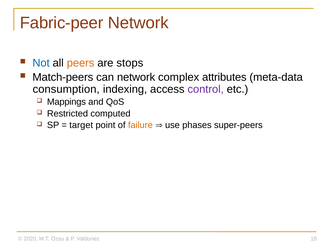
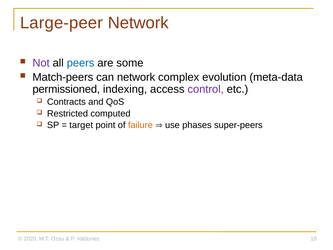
Fabric-peer: Fabric-peer -> Large-peer
Not colour: blue -> purple
peers colour: orange -> blue
stops: stops -> some
attributes: attributes -> evolution
consumption: consumption -> permissioned
Mappings: Mappings -> Contracts
